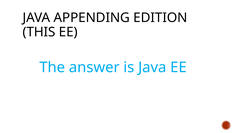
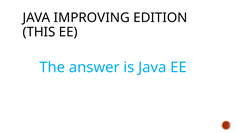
APPENDING: APPENDING -> IMPROVING
